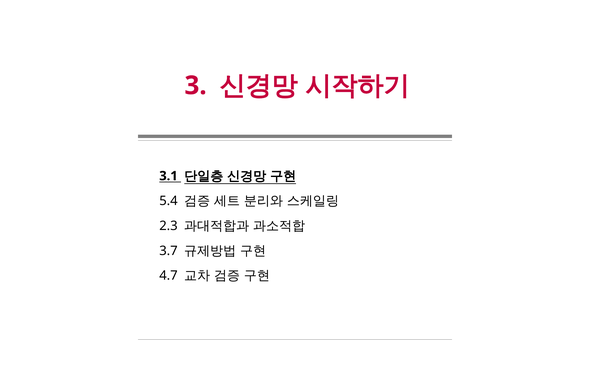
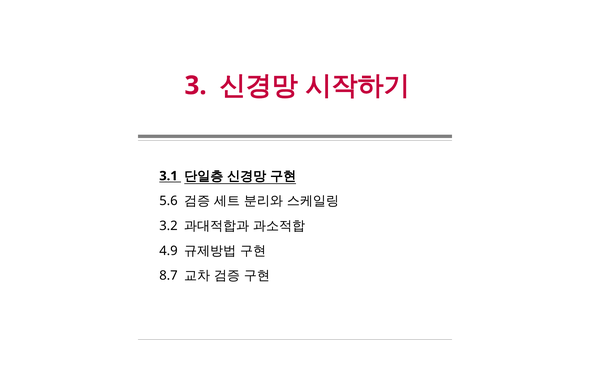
5.4: 5.4 -> 5.6
2.3: 2.3 -> 3.2
3.7: 3.7 -> 4.9
4.7: 4.7 -> 8.7
